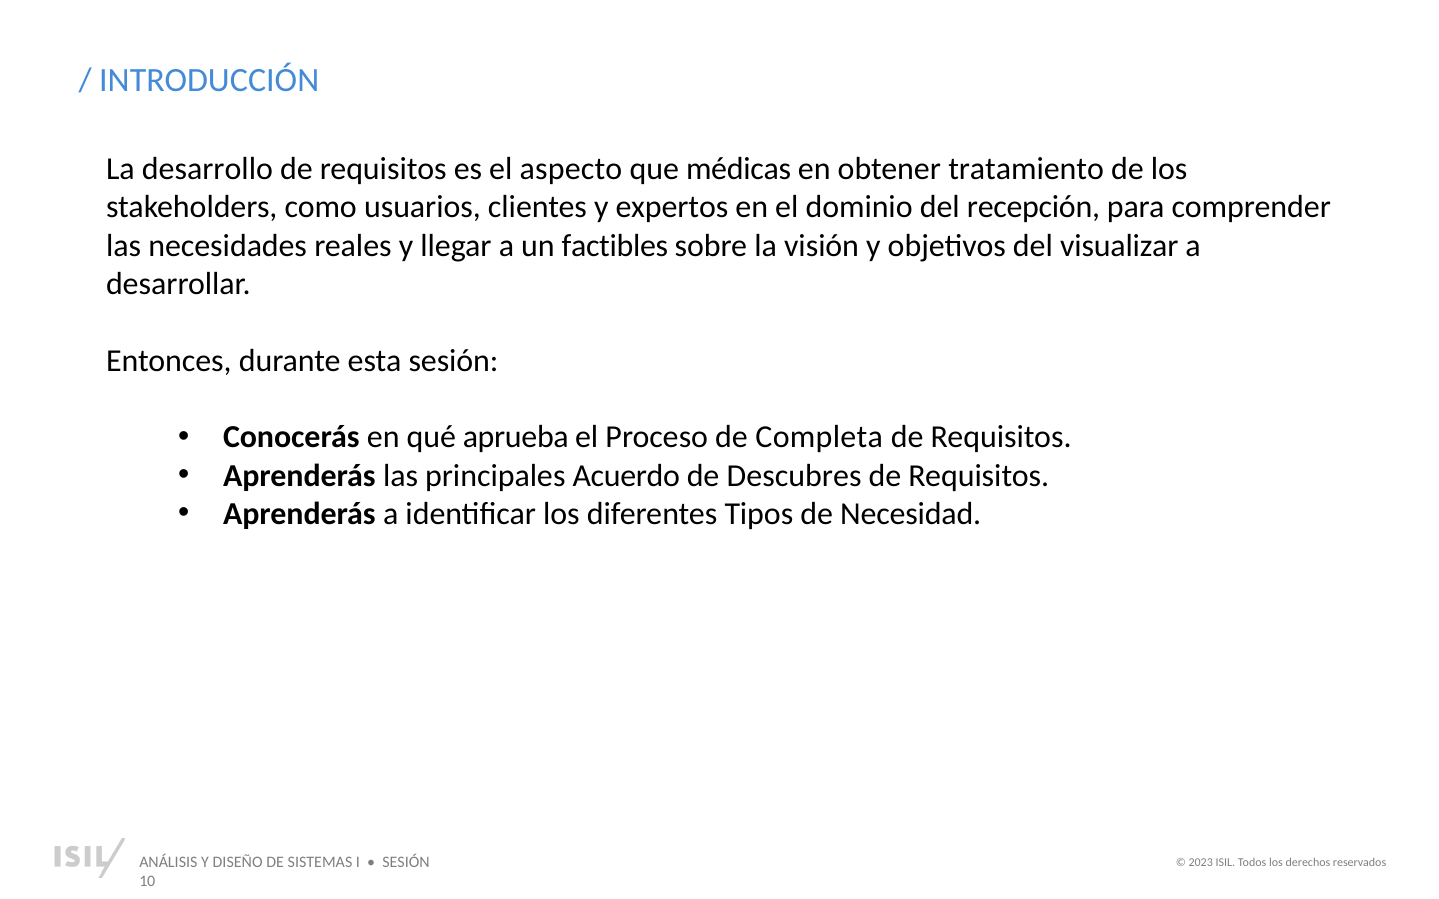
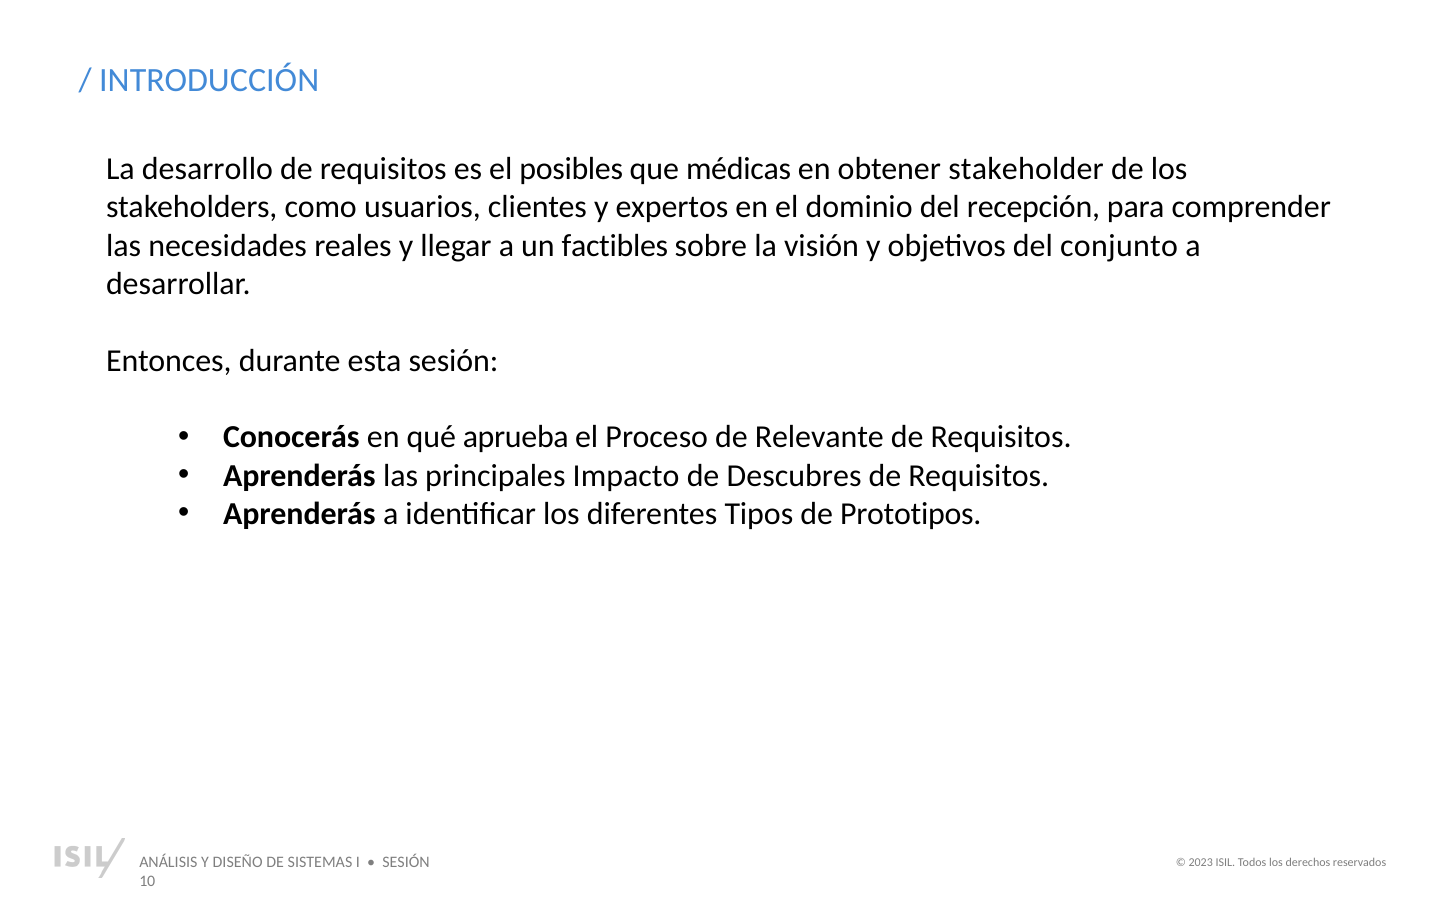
aspecto: aspecto -> posibles
tratamiento: tratamiento -> stakeholder
visualizar: visualizar -> conjunto
Completa: Completa -> Relevante
Acuerdo: Acuerdo -> Impacto
Necesidad: Necesidad -> Prototipos
